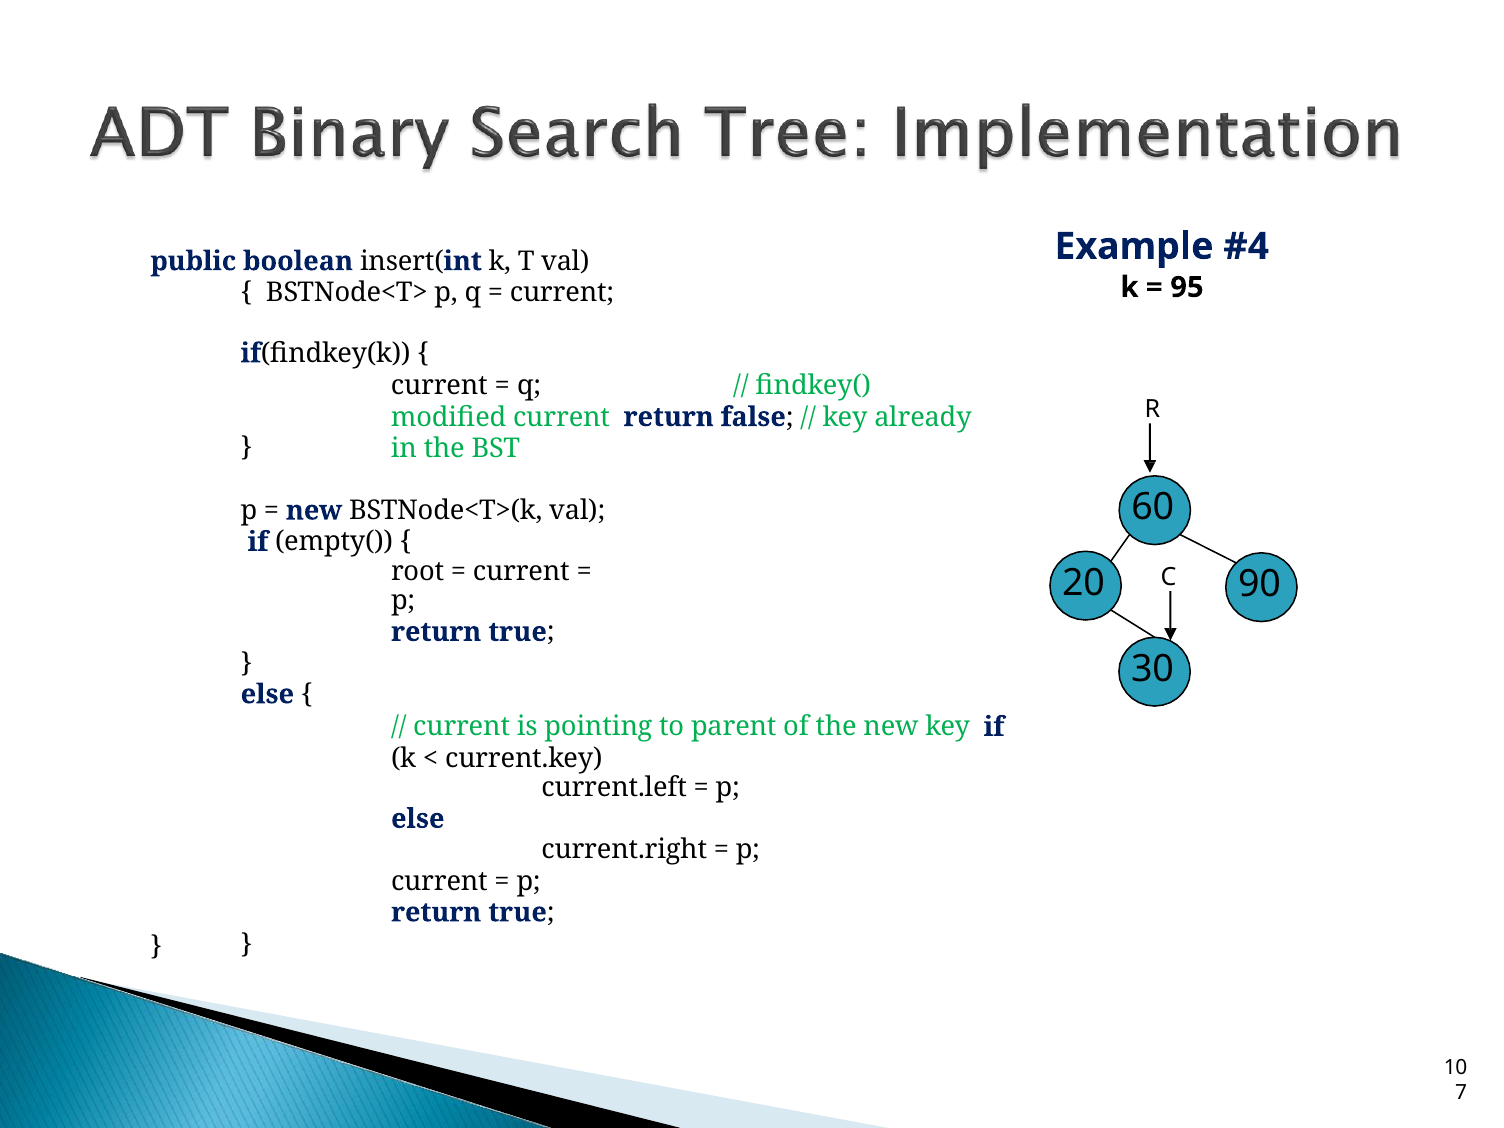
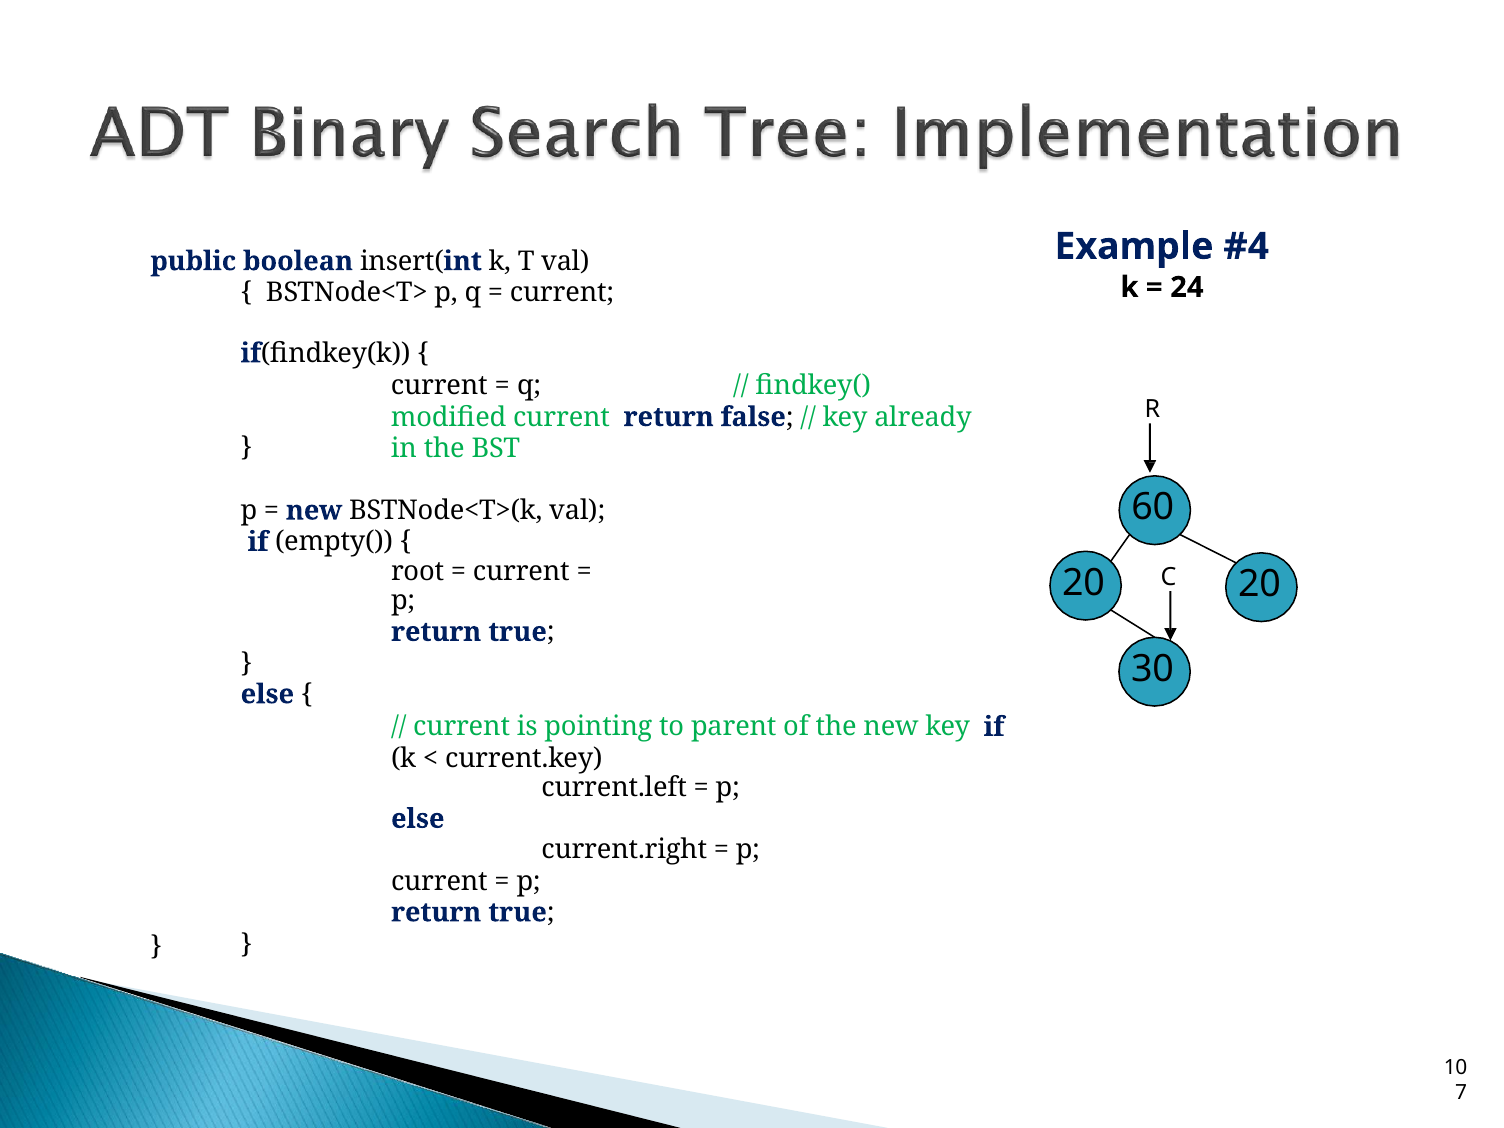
95: 95 -> 24
20 90: 90 -> 20
